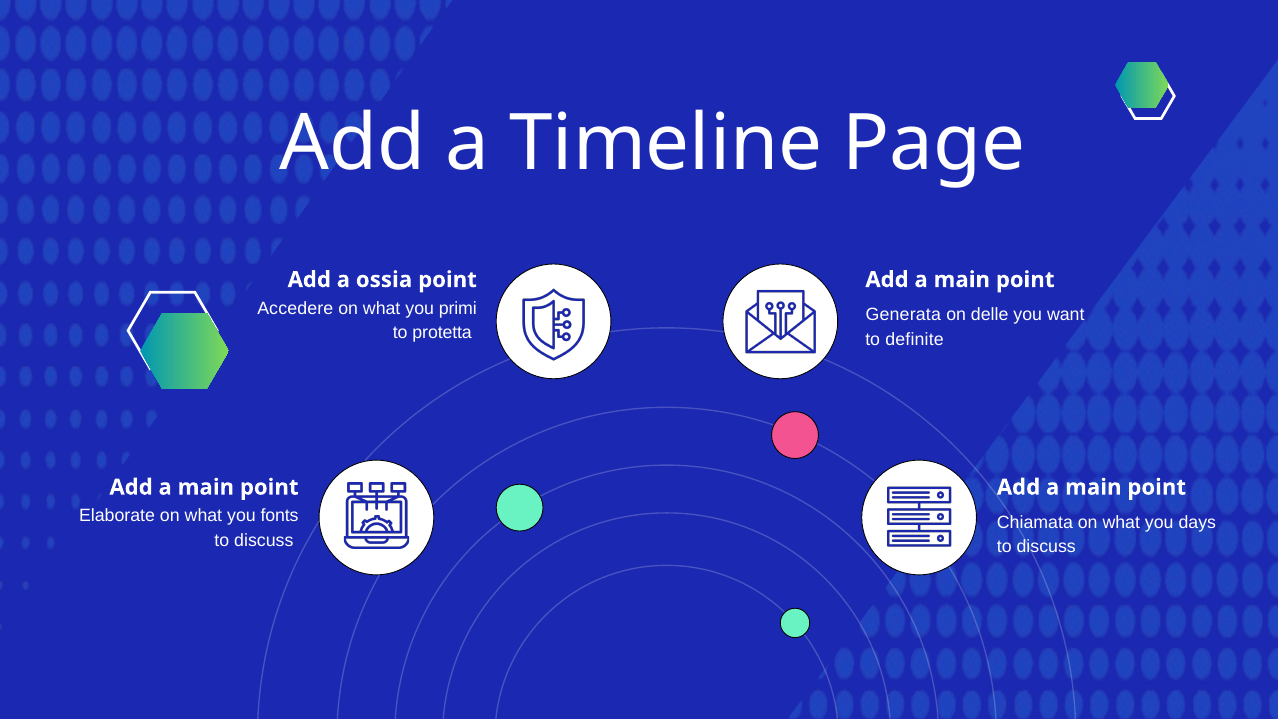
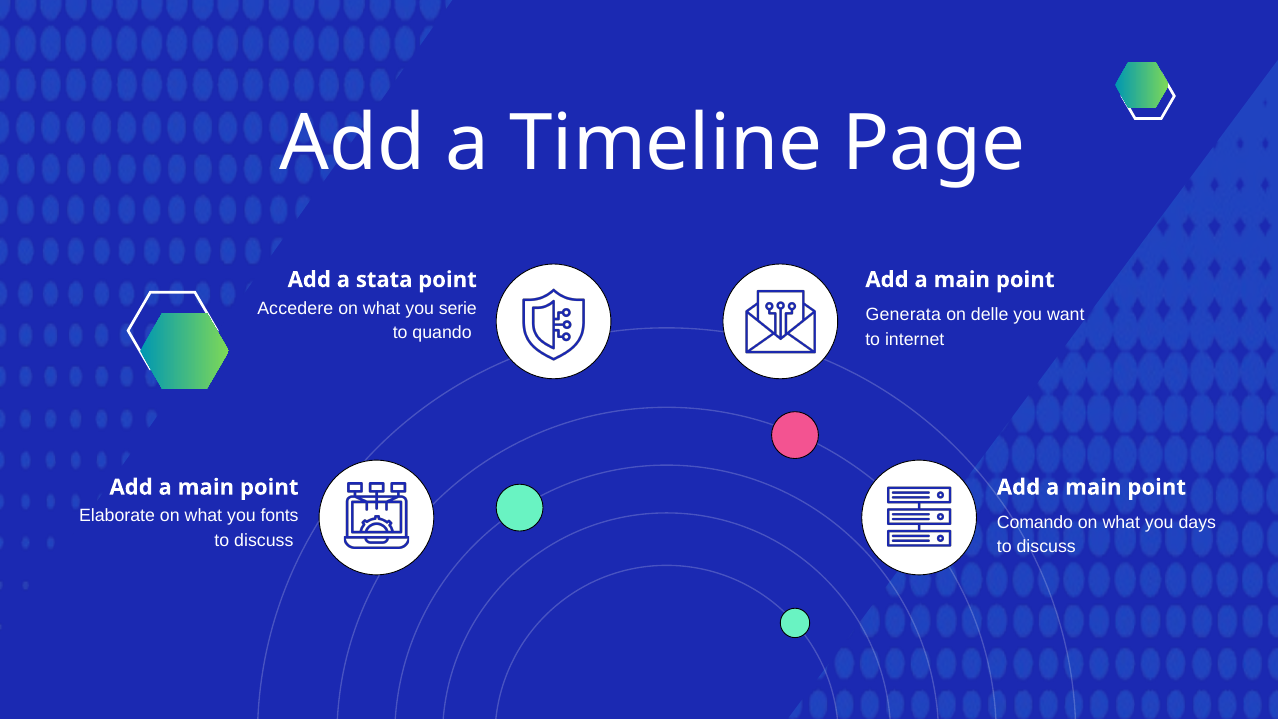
ossia: ossia -> stata
primi: primi -> serie
protetta: protetta -> quando
definite: definite -> internet
Chiamata: Chiamata -> Comando
